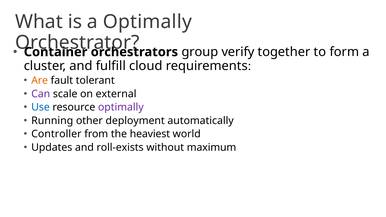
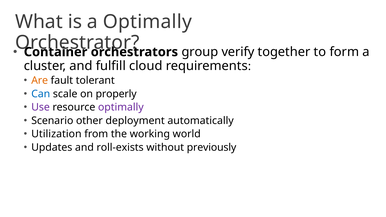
Can colour: purple -> blue
external: external -> properly
Use colour: blue -> purple
Running: Running -> Scenario
Controller: Controller -> Utilization
heaviest: heaviest -> working
maximum: maximum -> previously
